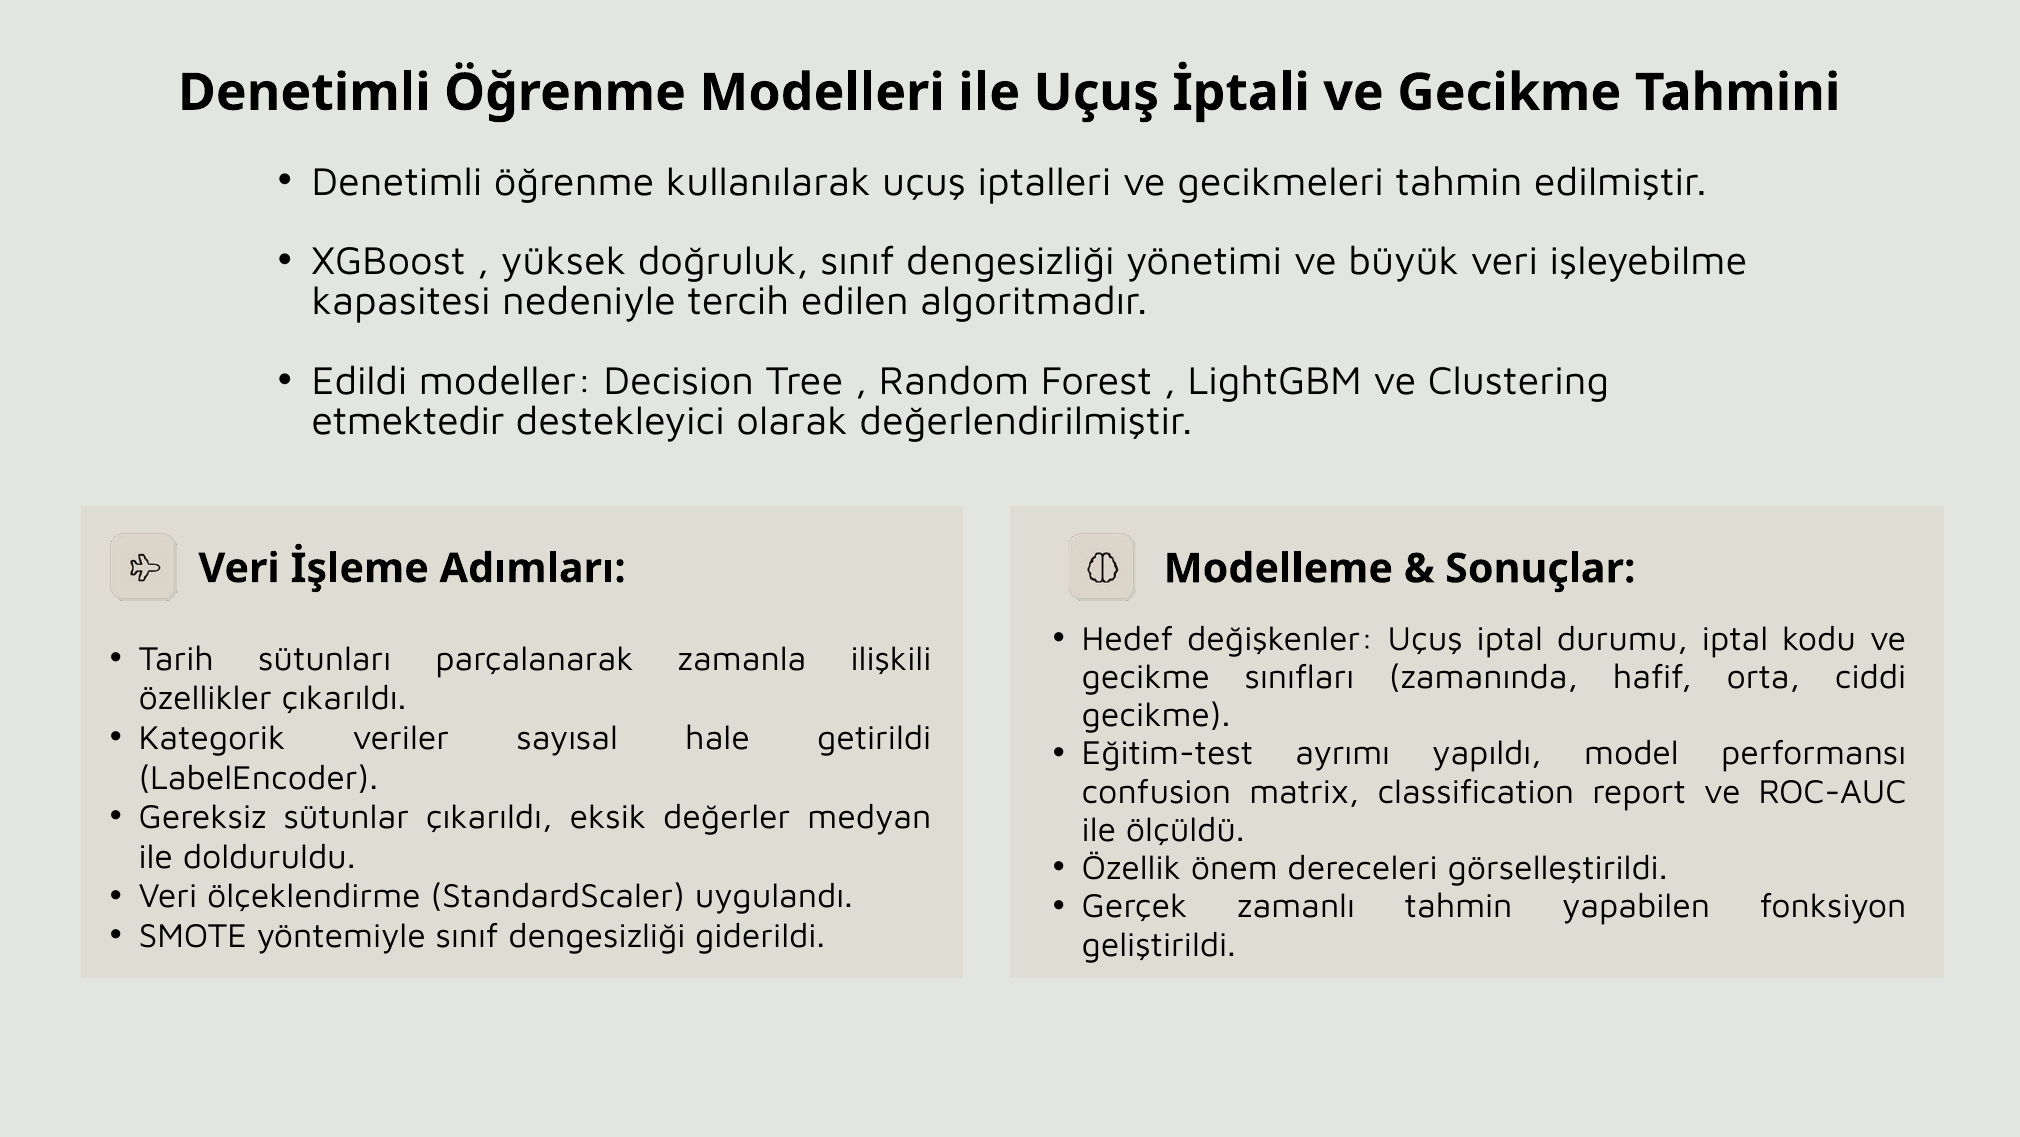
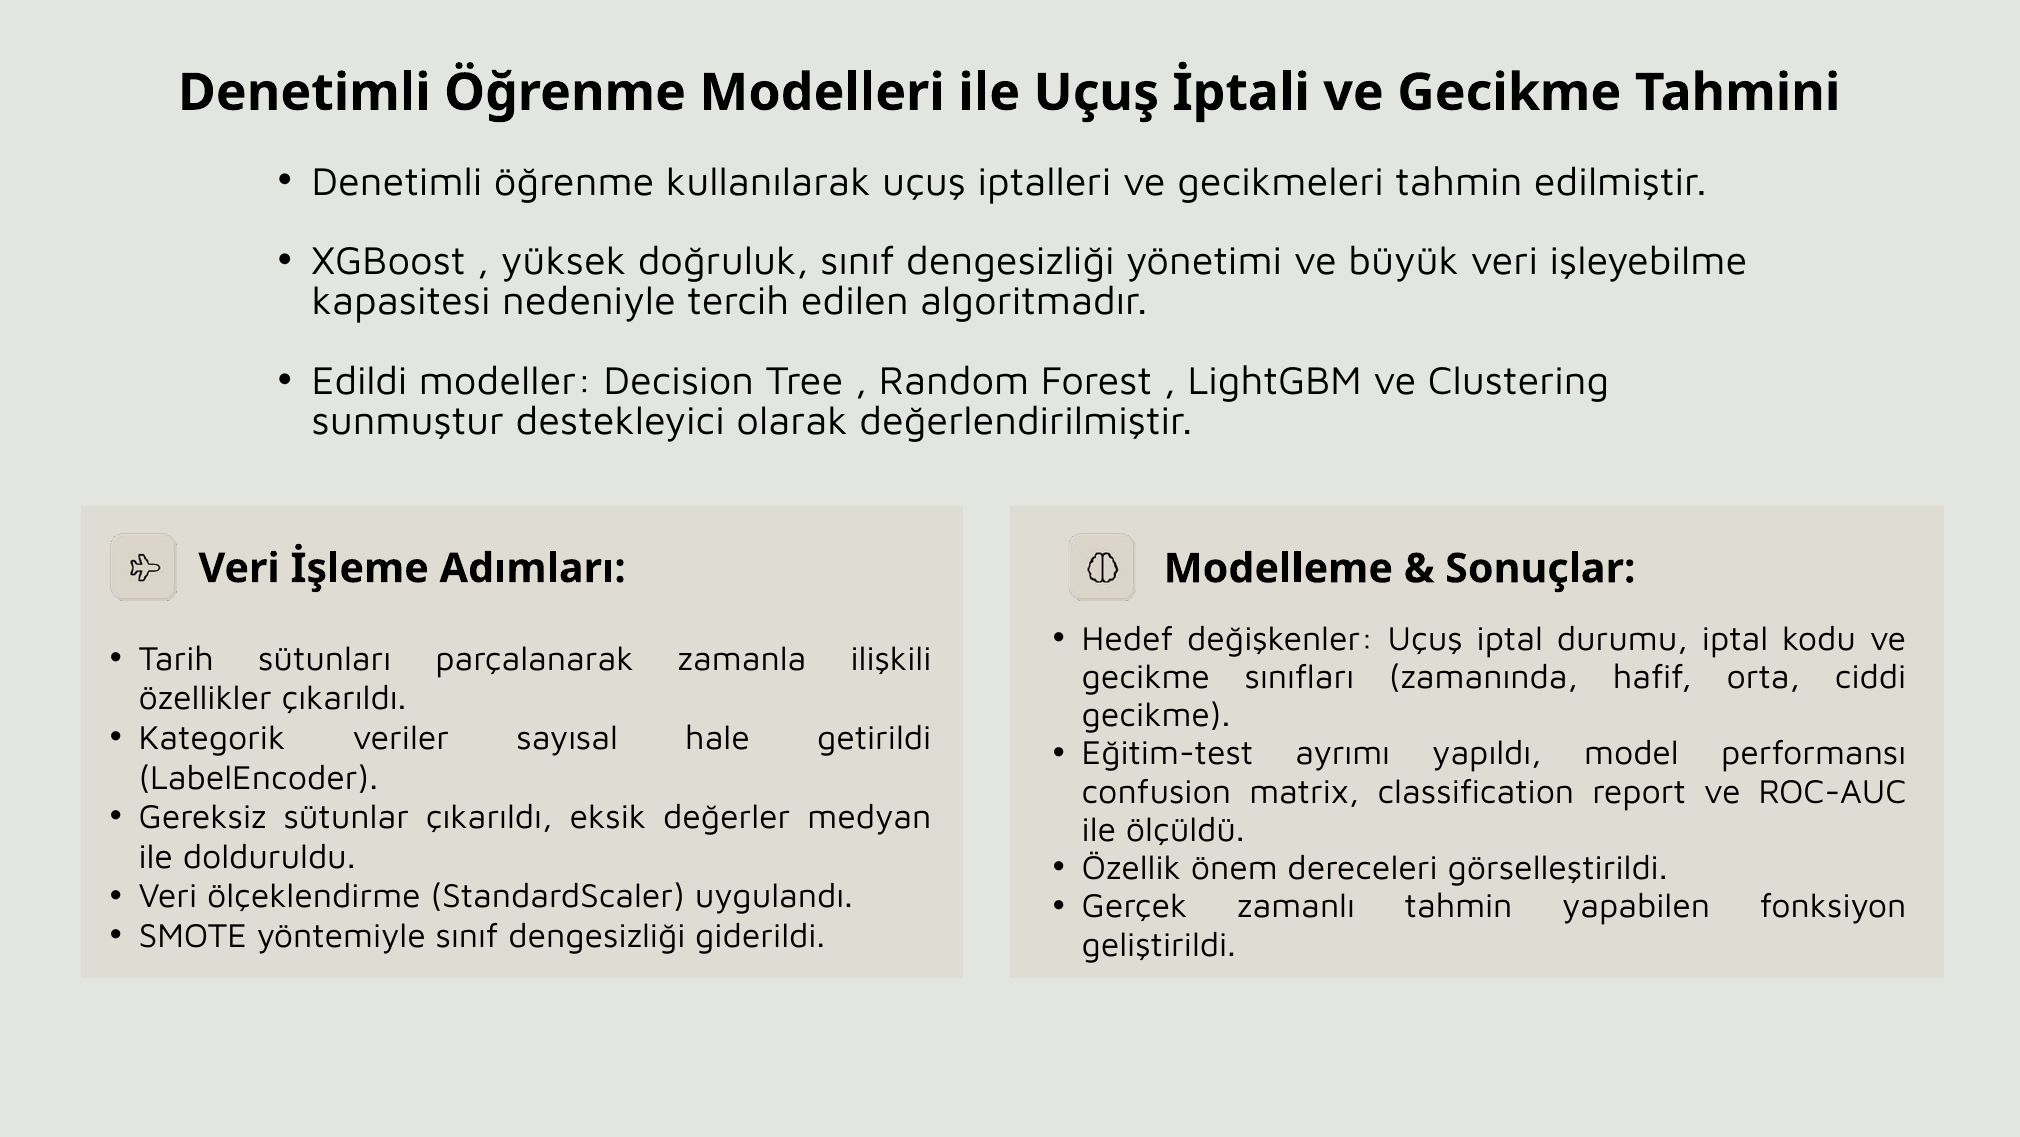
etmektedir: etmektedir -> sunmuştur
